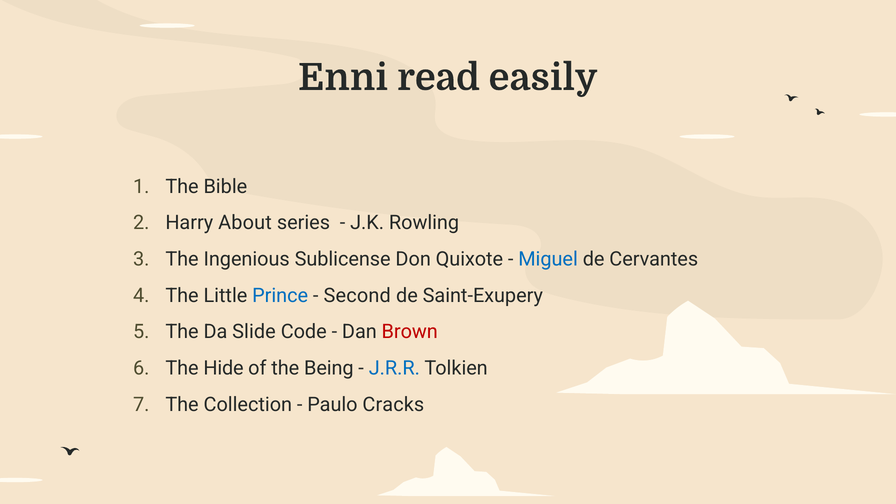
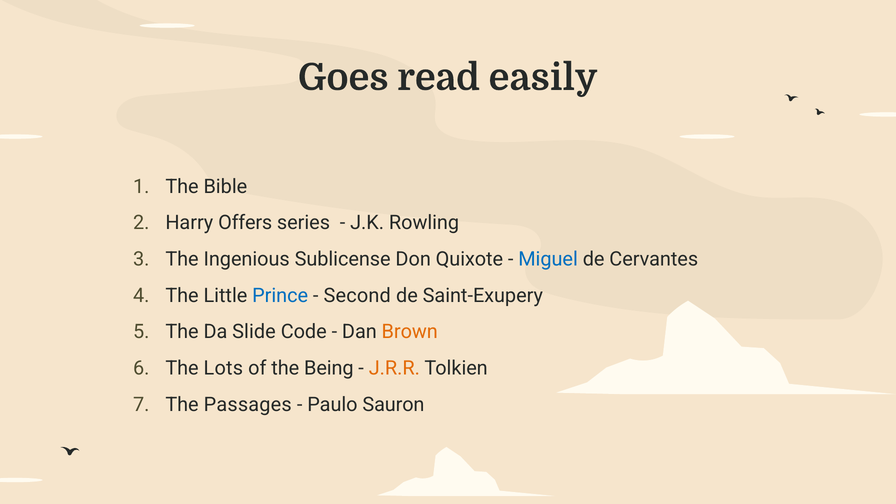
Enni: Enni -> Goes
About: About -> Offers
Brown colour: red -> orange
Hide: Hide -> Lots
J.R.R colour: blue -> orange
Collection: Collection -> Passages
Cracks: Cracks -> Sauron
